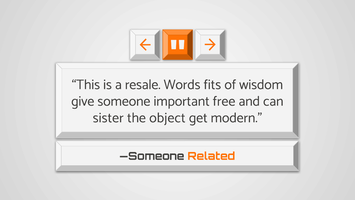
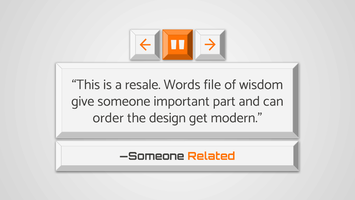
fits: fits -> file
free: free -> part
sister: sister -> order
object: object -> design
